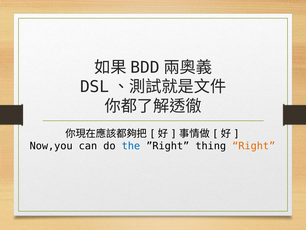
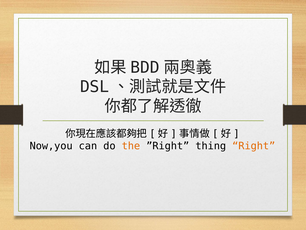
the colour: blue -> orange
